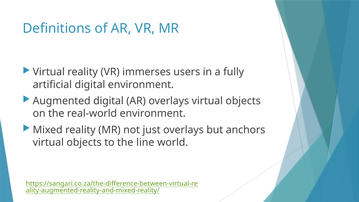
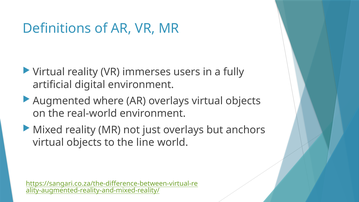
Augmented digital: digital -> where
